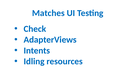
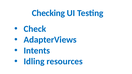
Matches: Matches -> Checking
